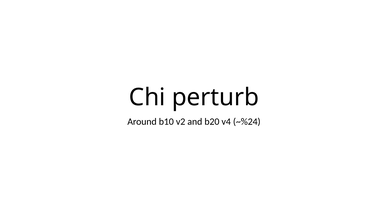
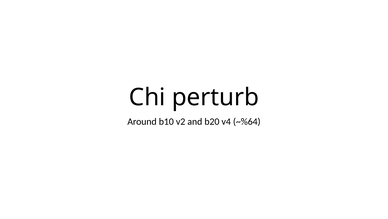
~%24: ~%24 -> ~%64
